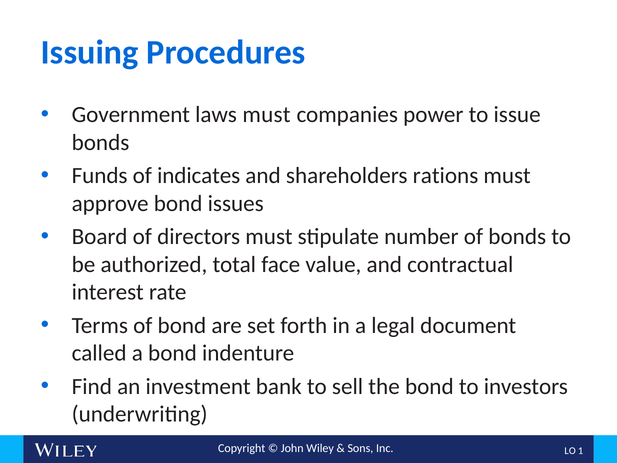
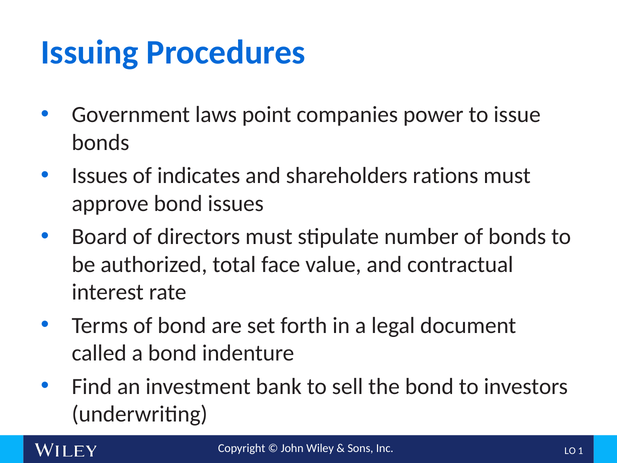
laws must: must -> point
Funds at (100, 176): Funds -> Issues
